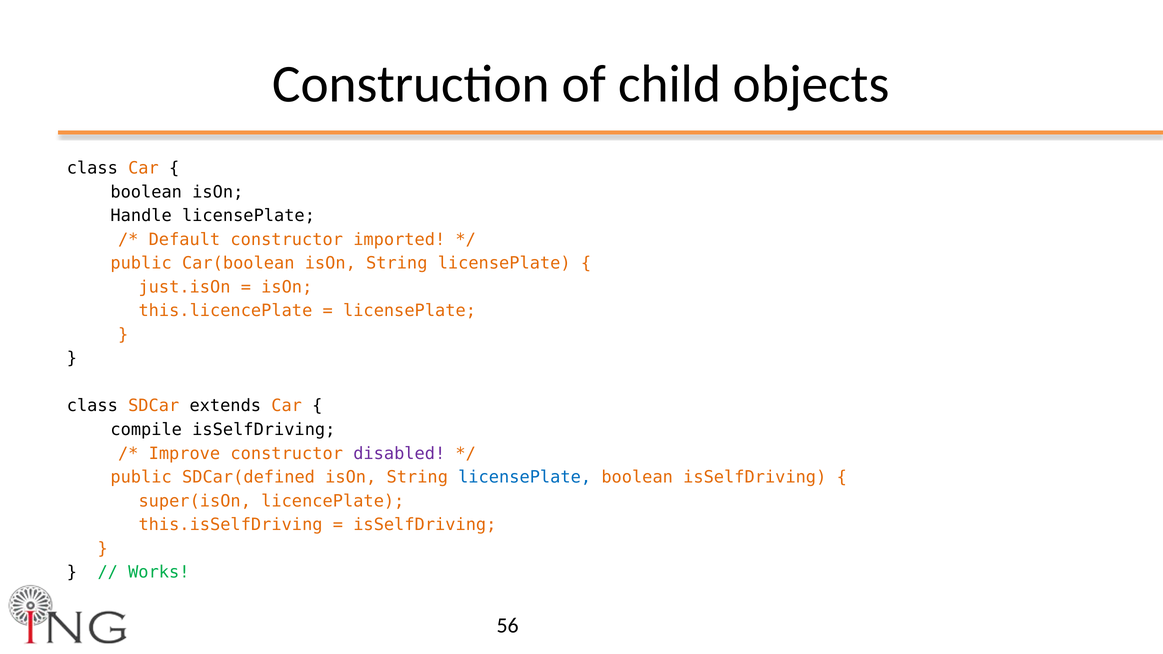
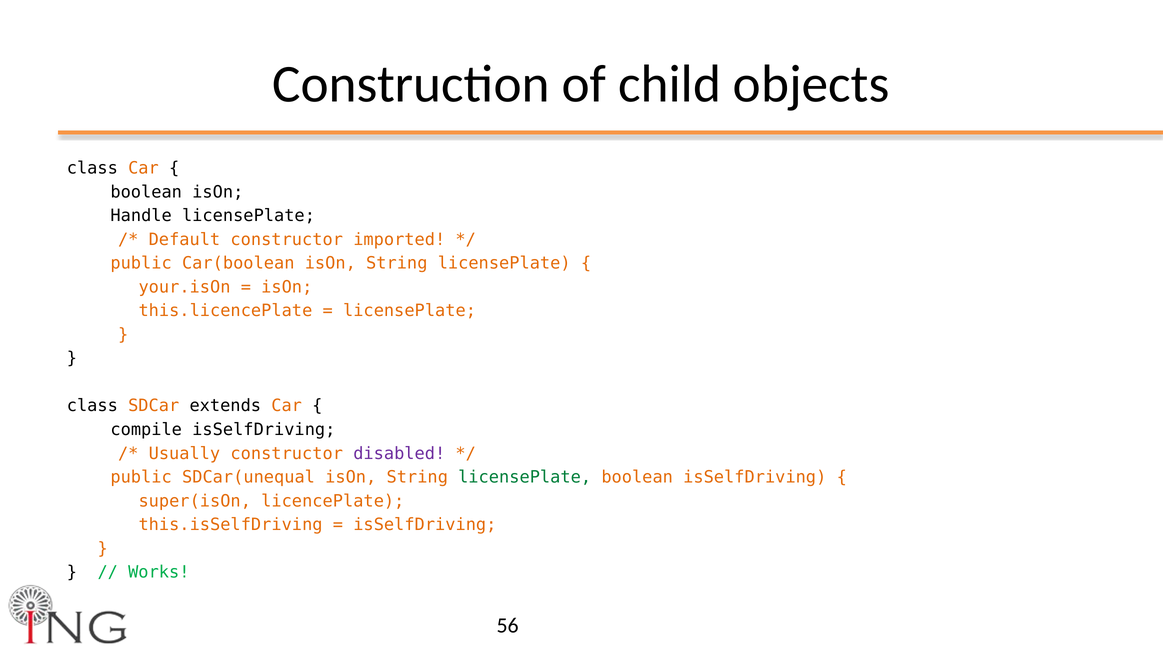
just.isOn: just.isOn -> your.isOn
Improve: Improve -> Usually
SDCar(defined: SDCar(defined -> SDCar(unequal
licensePlate at (525, 477) colour: blue -> green
